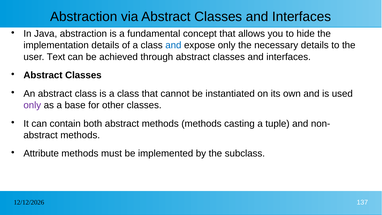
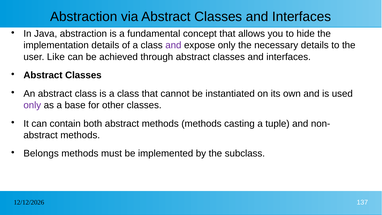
and at (173, 45) colour: blue -> purple
Text: Text -> Like
Attribute: Attribute -> Belongs
